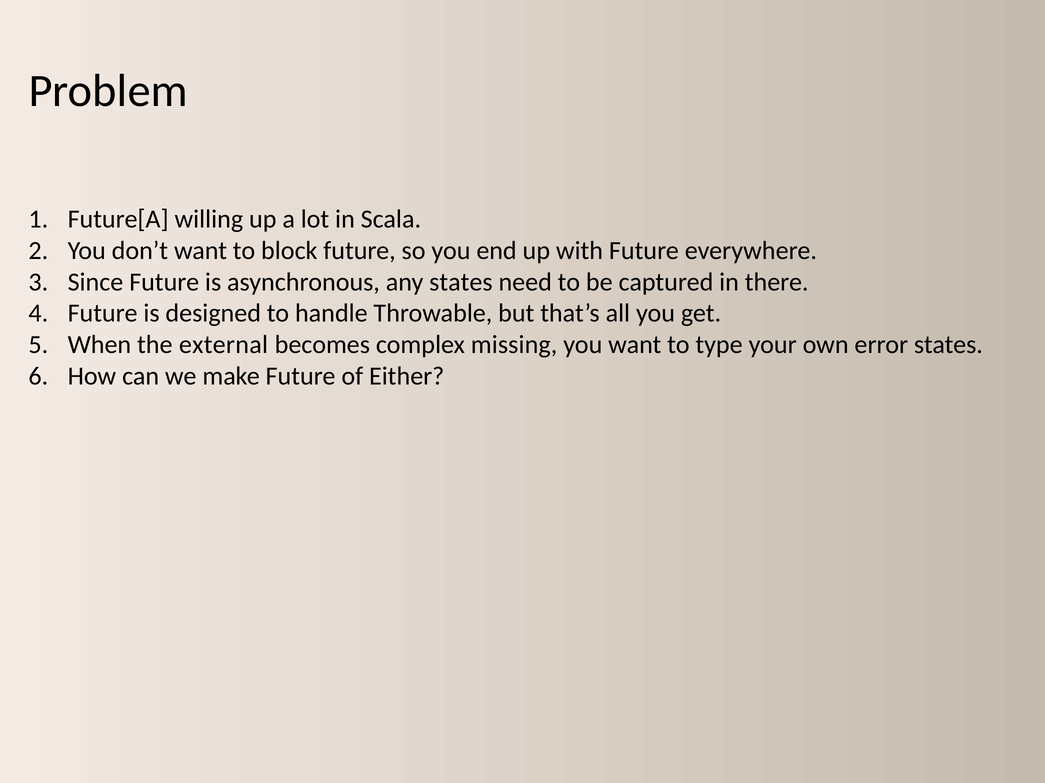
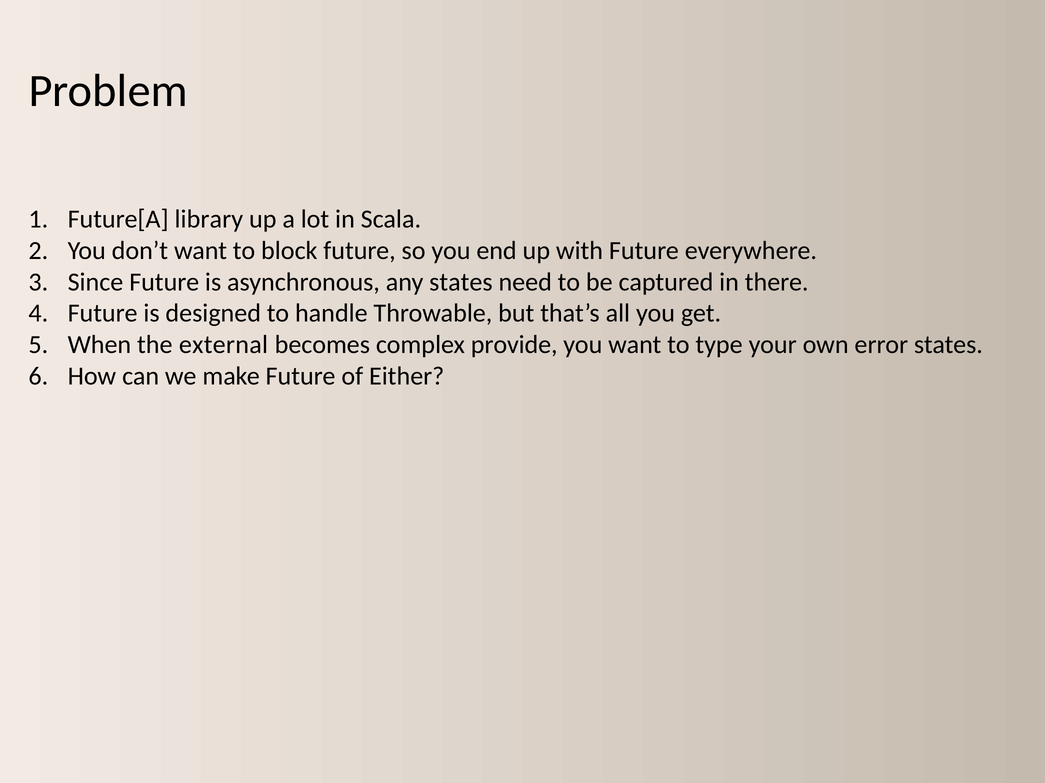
willing: willing -> library
missing: missing -> provide
